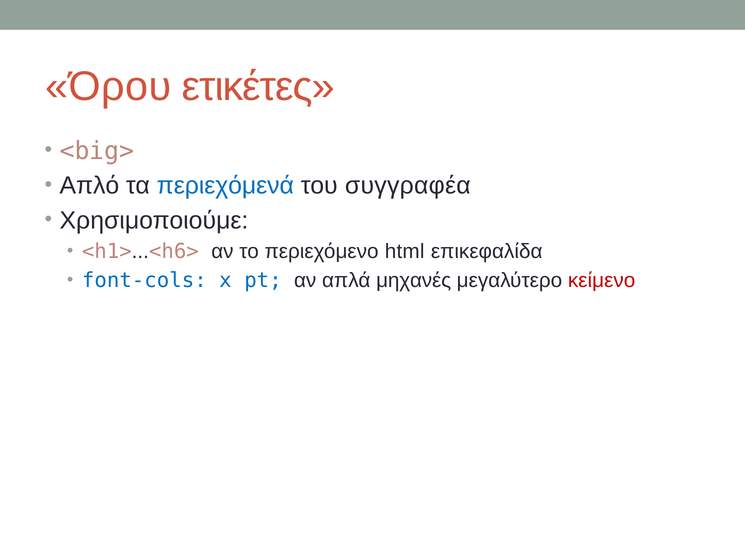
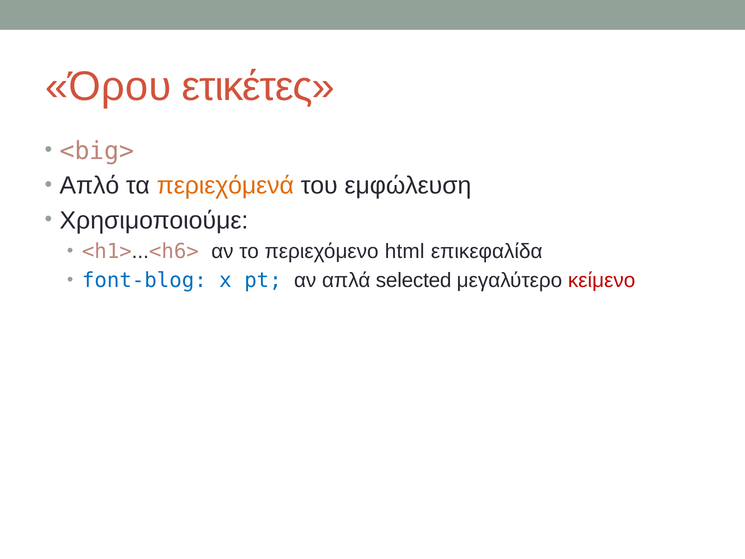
περιεχόμενά colour: blue -> orange
συγγραφέα: συγγραφέα -> εμφώλευση
font-cols: font-cols -> font-blog
μηχανές: μηχανές -> selected
